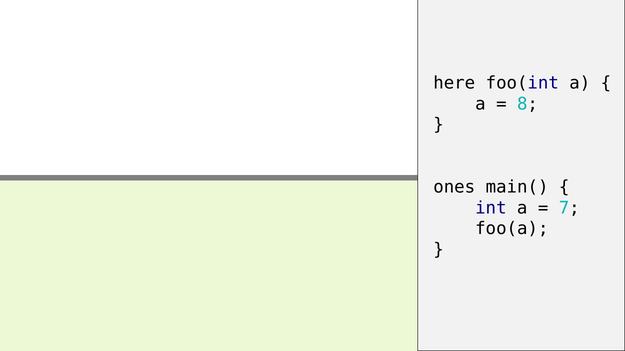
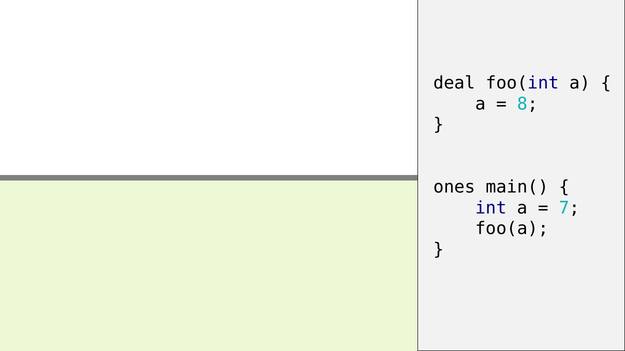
here: here -> deal
